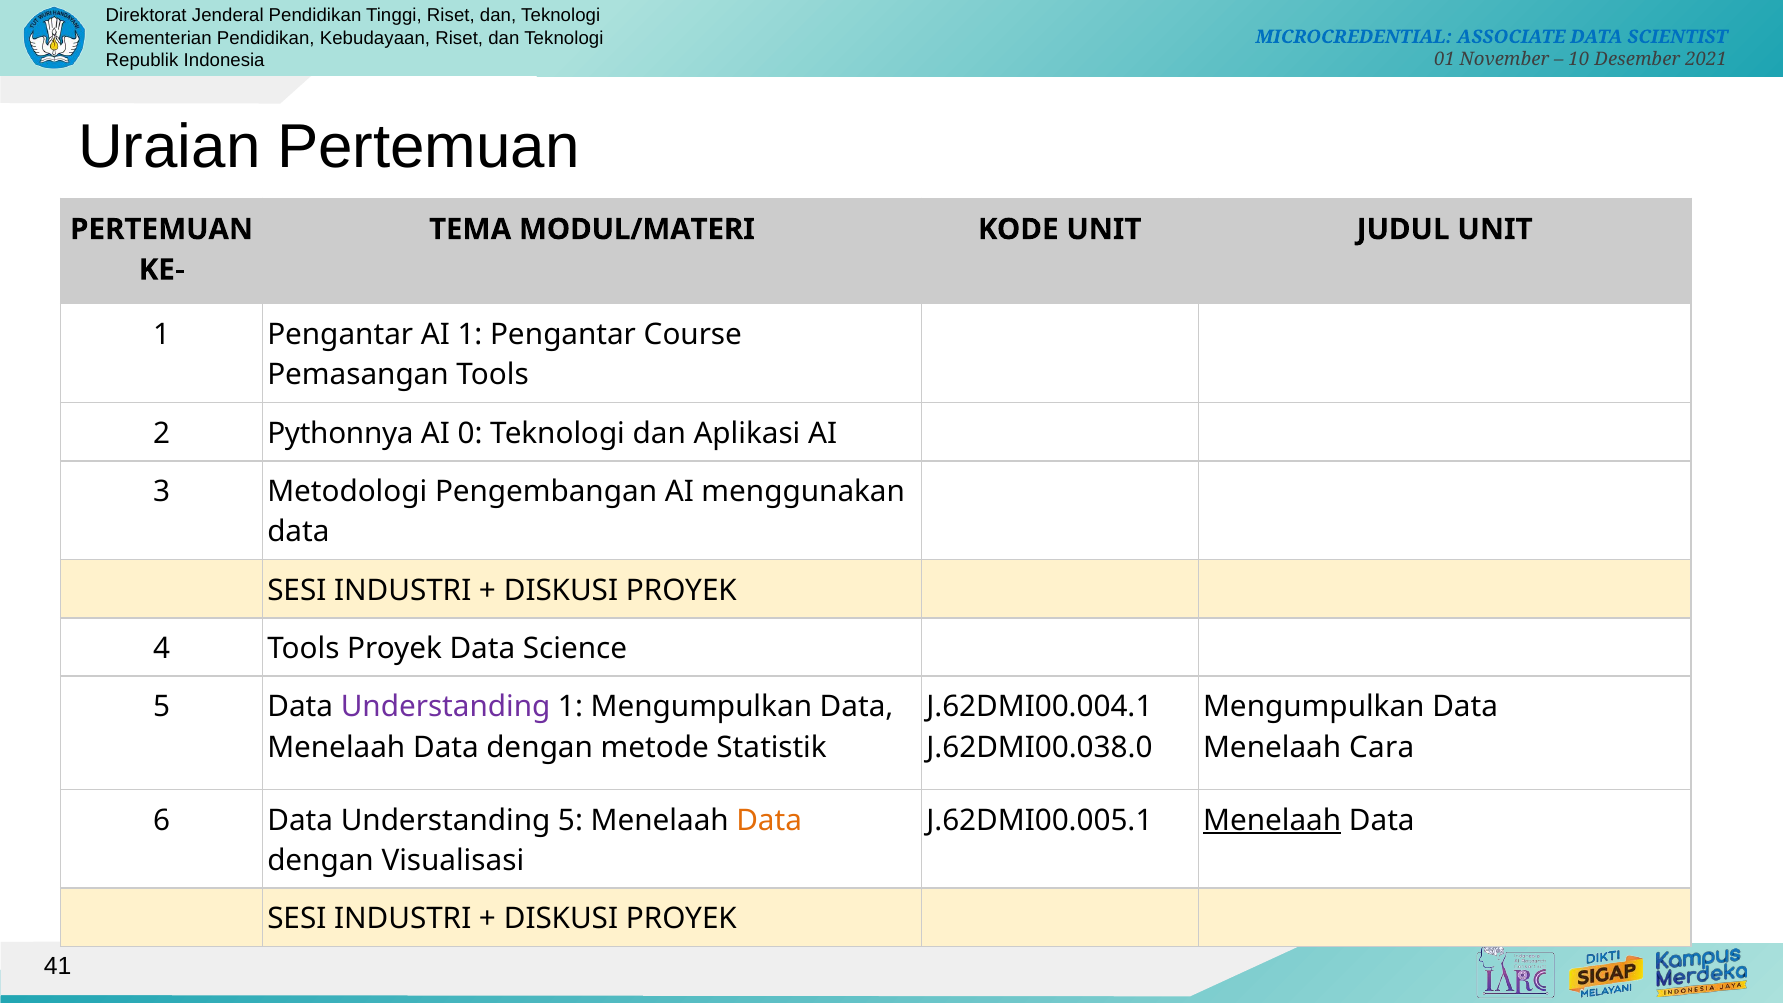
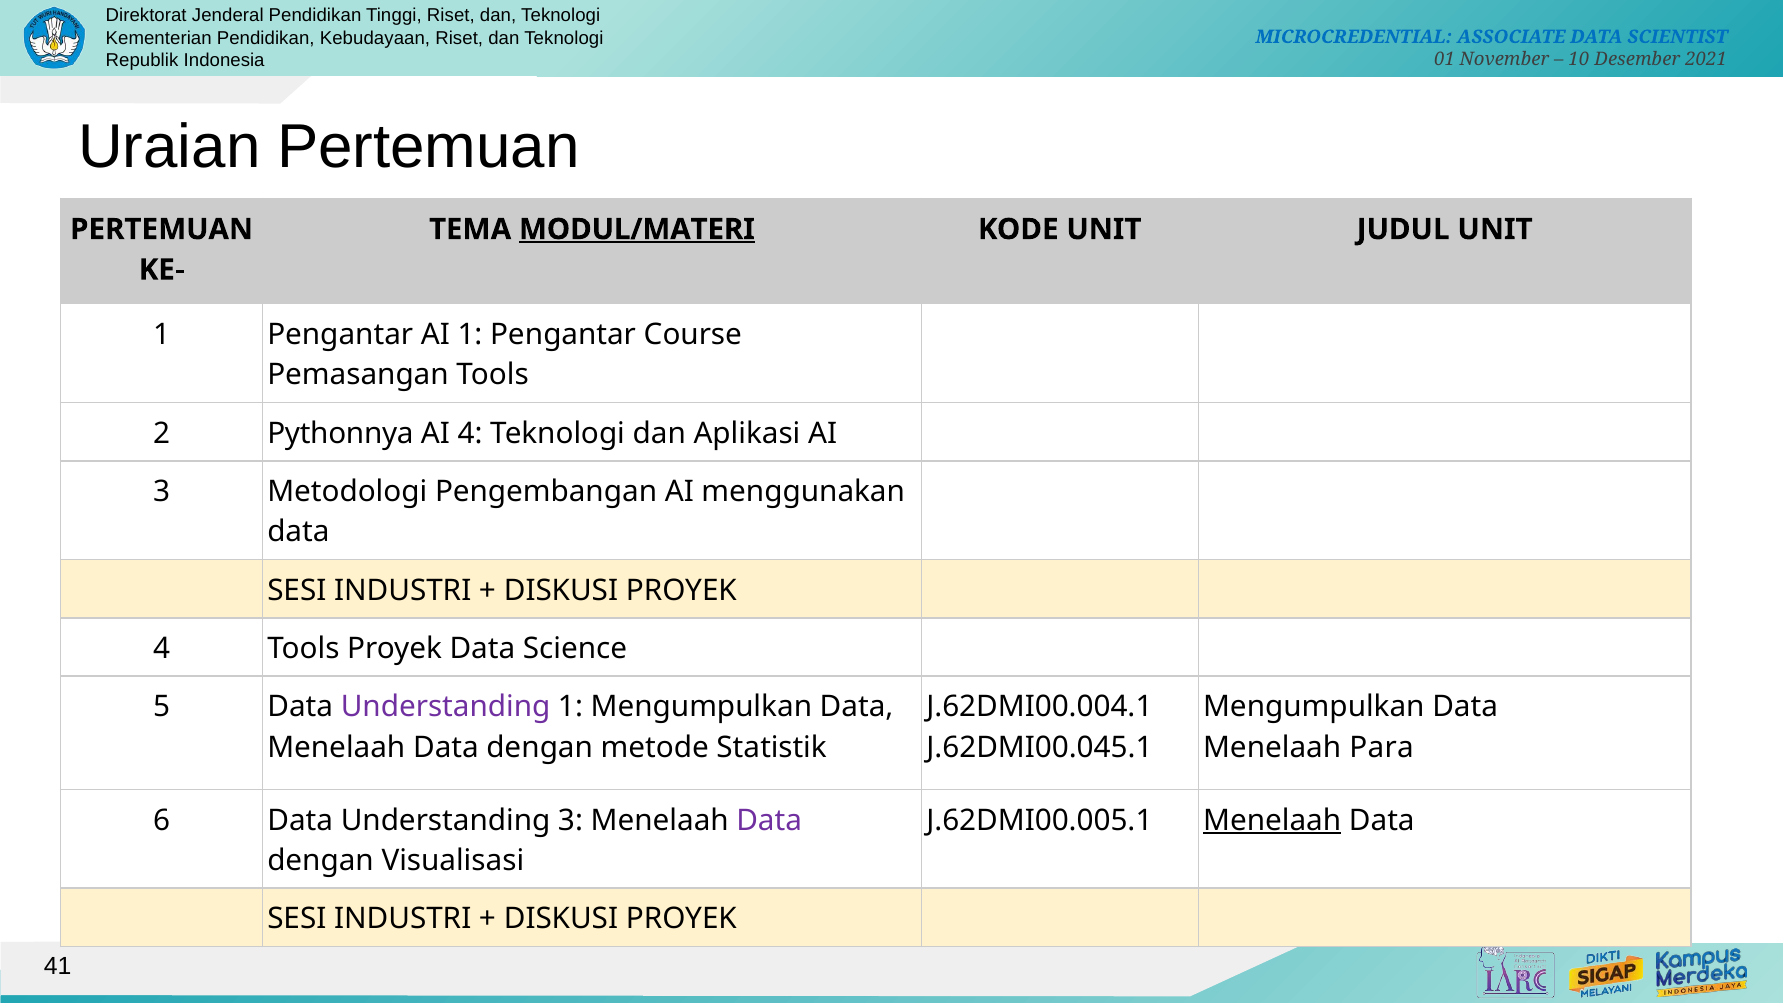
MODUL/MATERI underline: none -> present
AI 0: 0 -> 4
J.62DMI00.038.0: J.62DMI00.038.0 -> J.62DMI00.045.1
Cara: Cara -> Para
Understanding 5: 5 -> 3
Data at (769, 820) colour: orange -> purple
